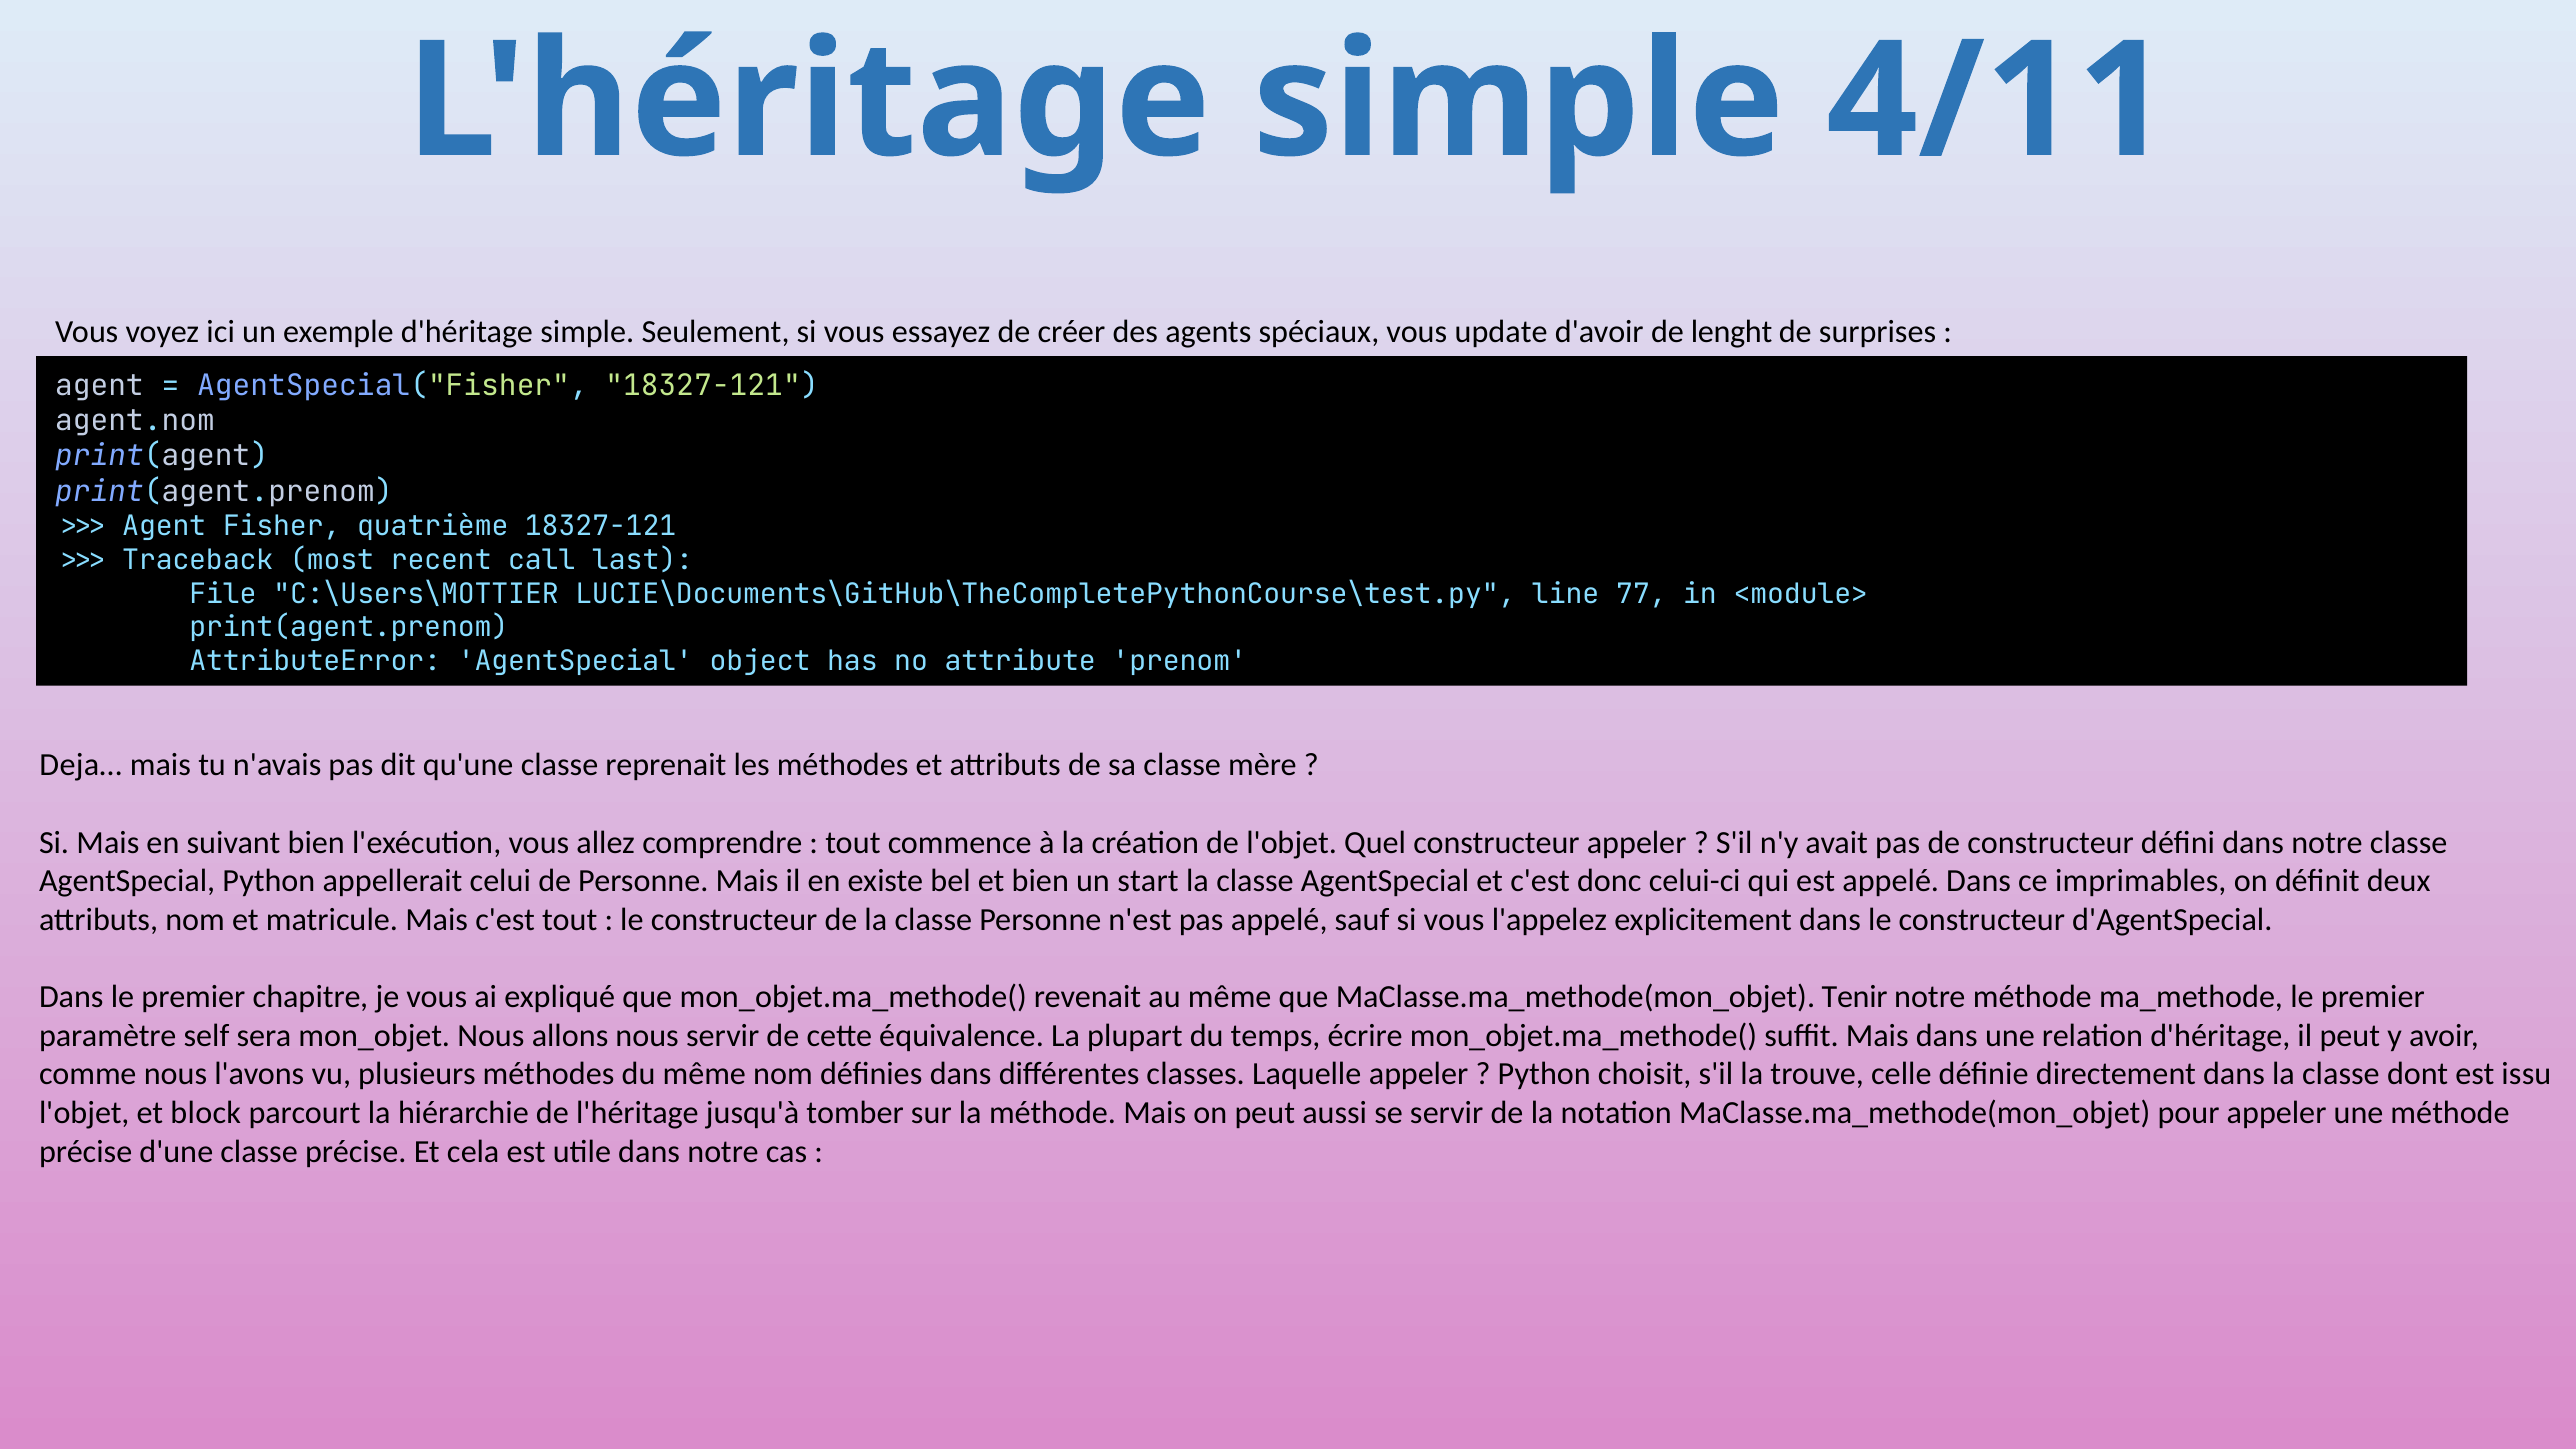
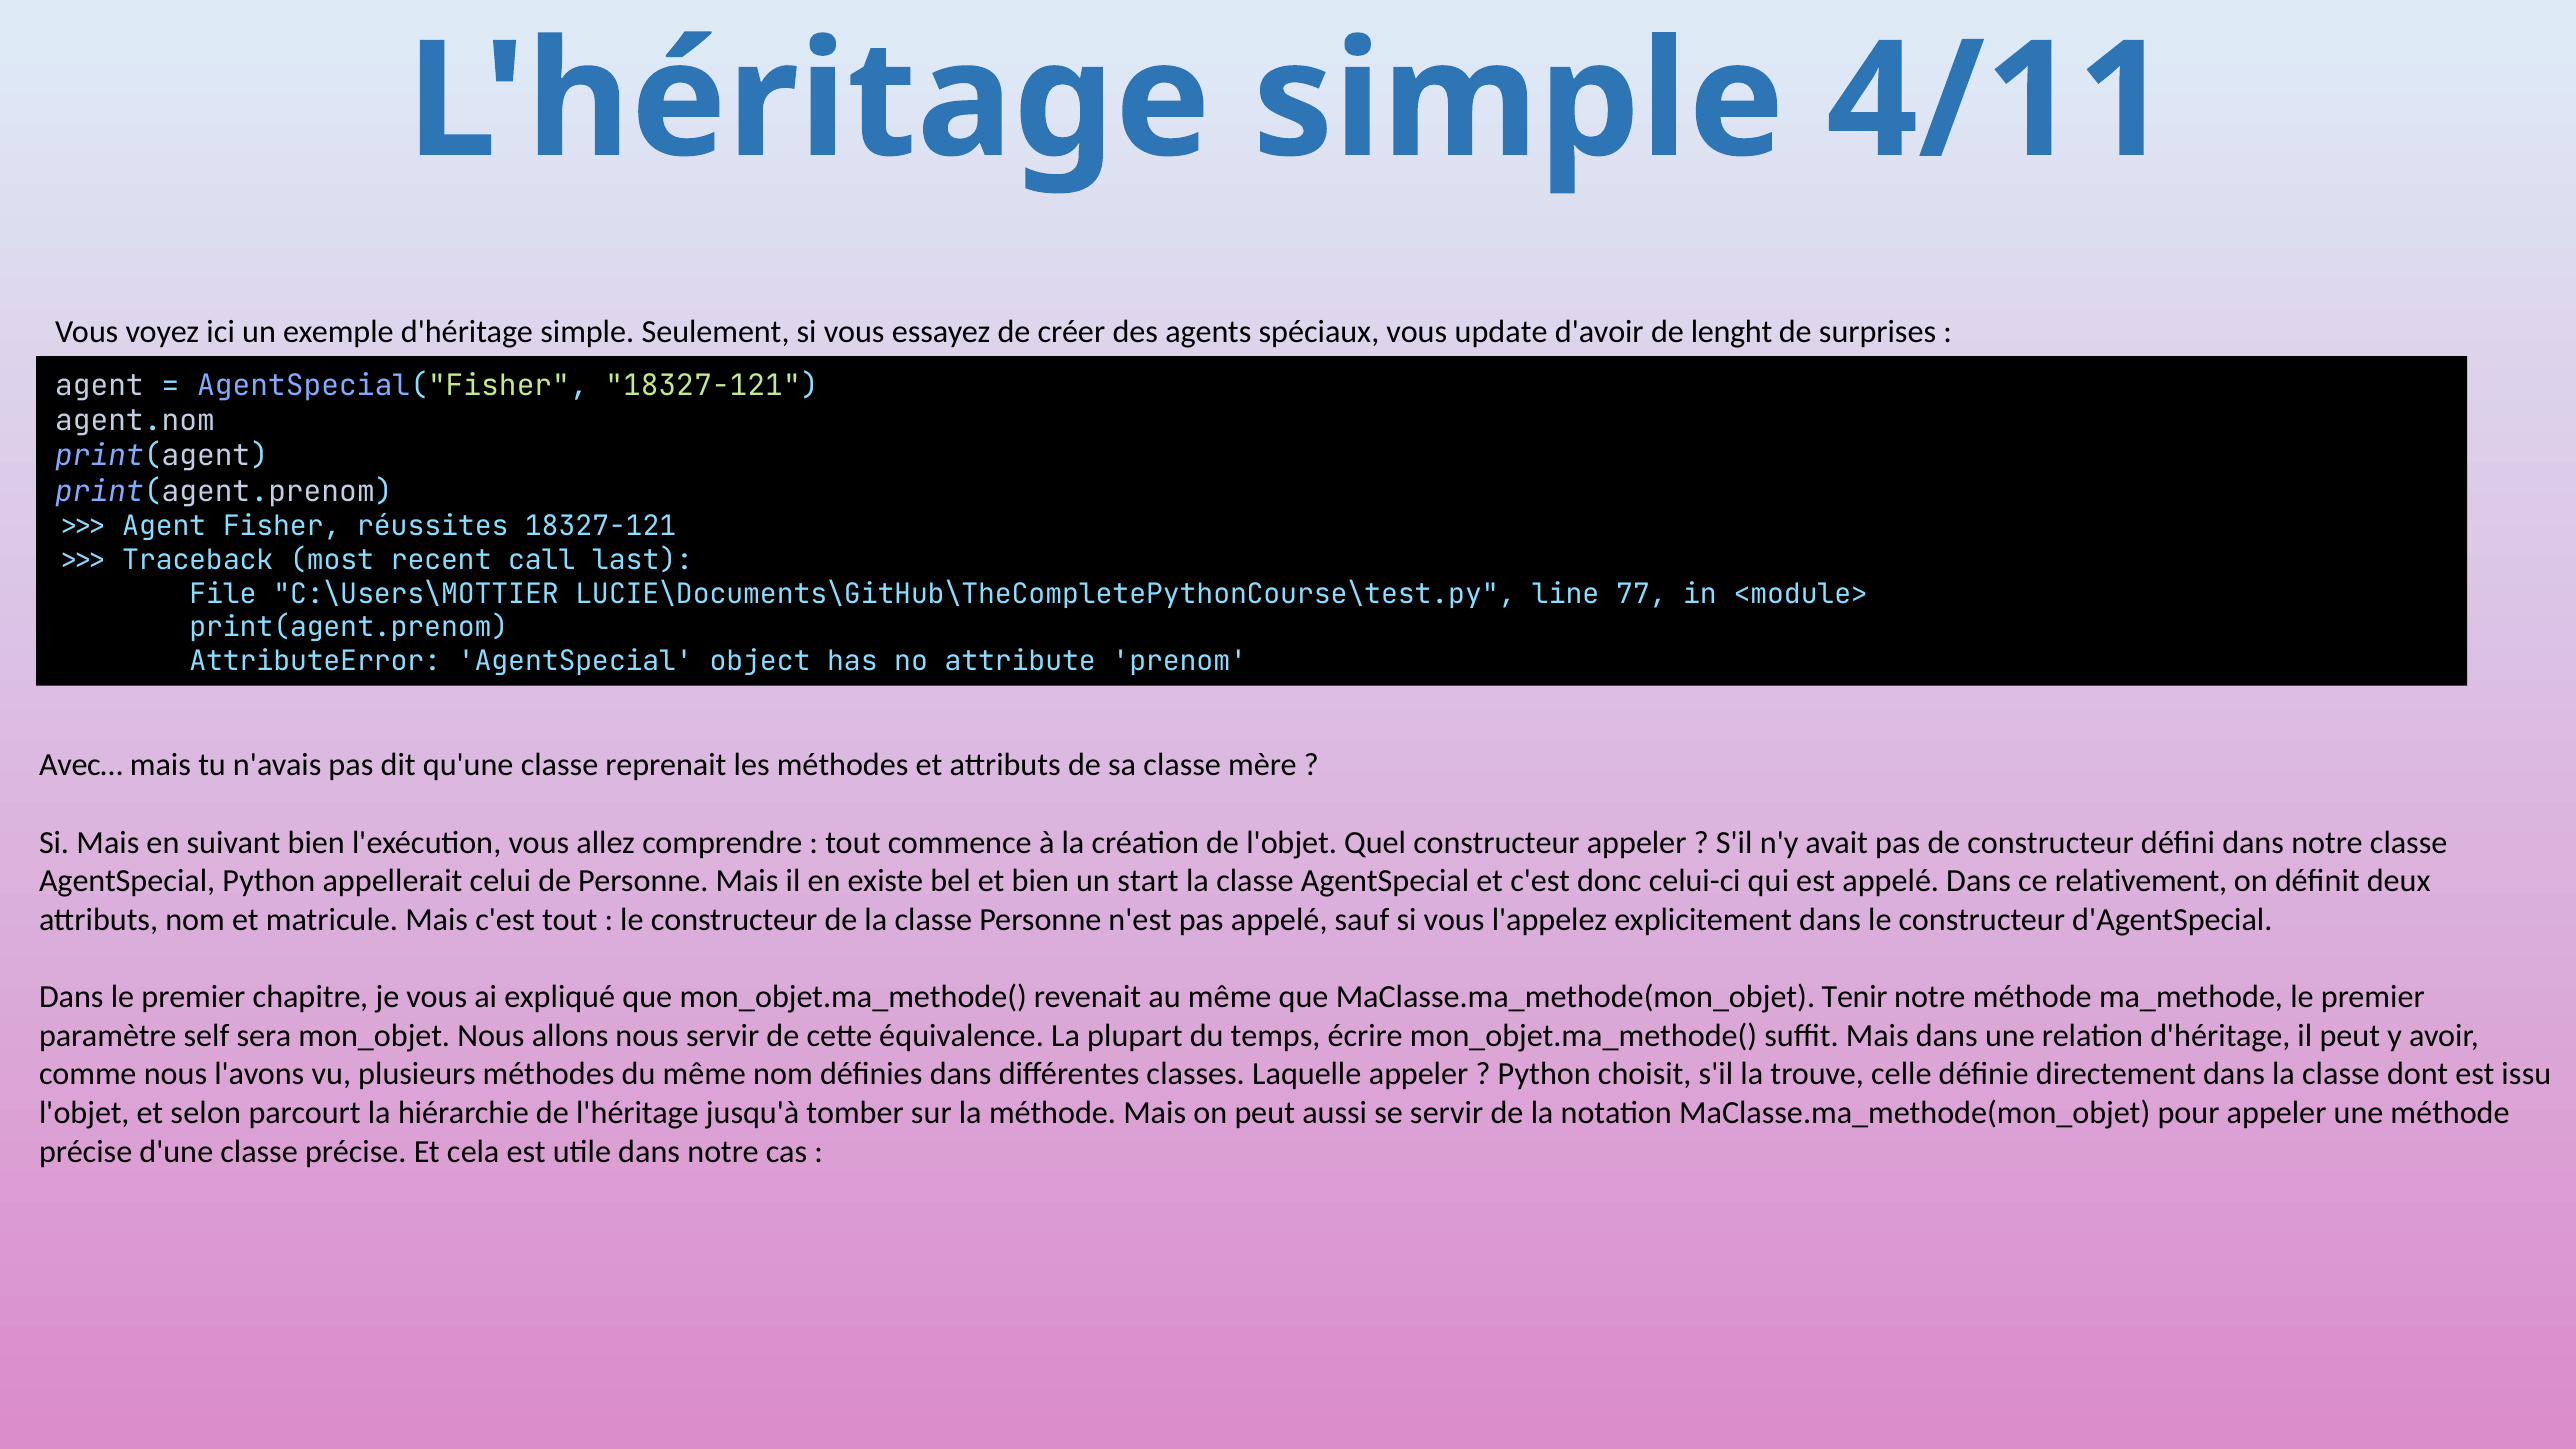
quatrième: quatrième -> réussites
Deja…: Deja… -> Avec…
imprimables: imprimables -> relativement
block: block -> selon
